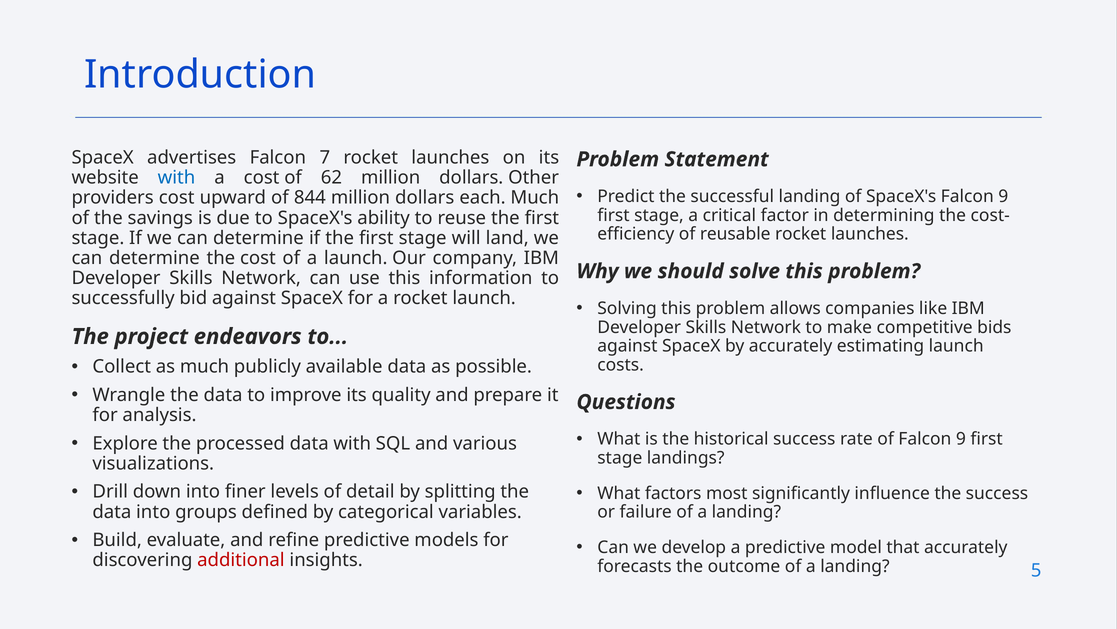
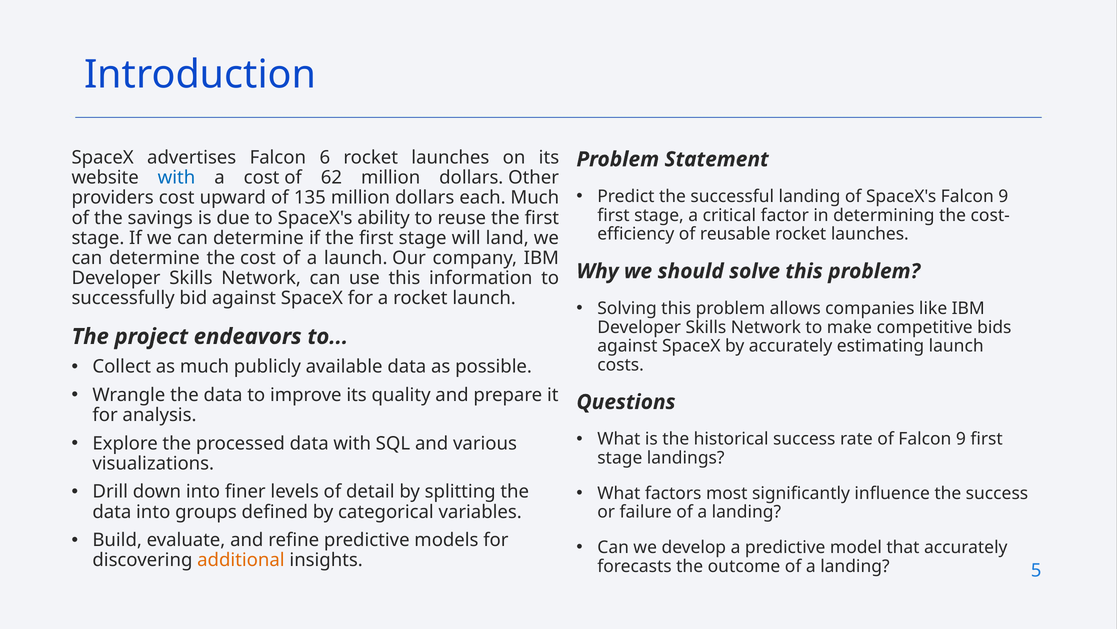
7: 7 -> 6
844: 844 -> 135
additional colour: red -> orange
